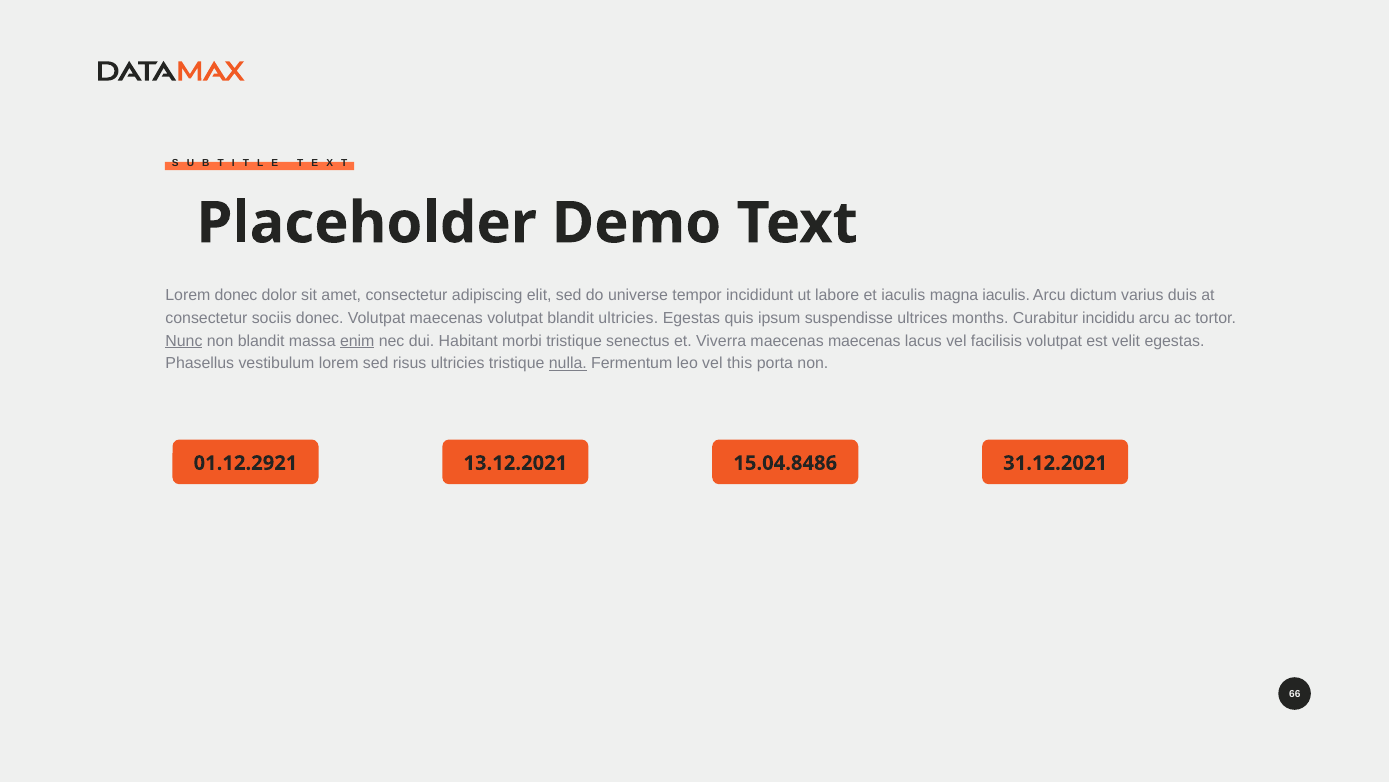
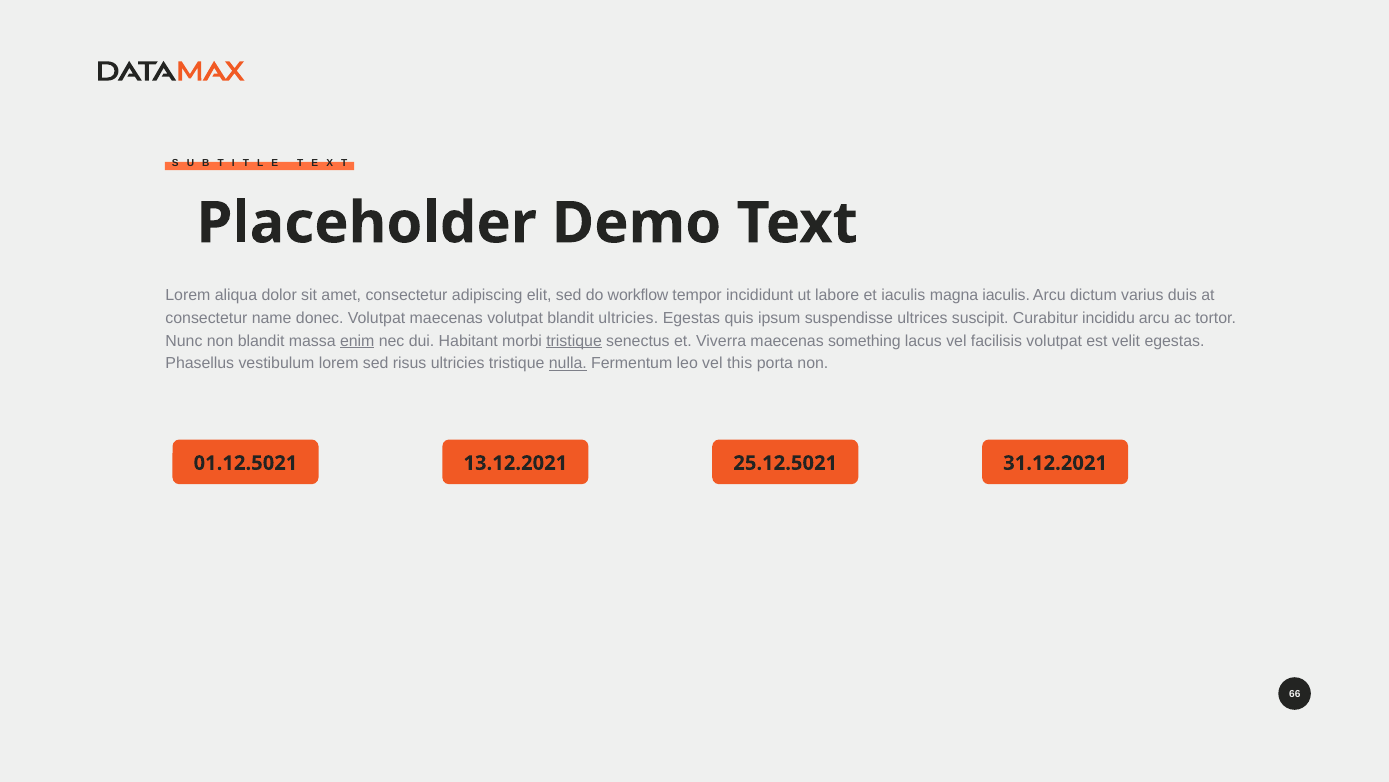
Lorem donec: donec -> aliqua
universe: universe -> workflow
sociis: sociis -> name
months: months -> suscipit
Nunc underline: present -> none
tristique at (574, 340) underline: none -> present
maecenas maecenas: maecenas -> something
01.12.2921: 01.12.2921 -> 01.12.5021
15.04.8486: 15.04.8486 -> 25.12.5021
